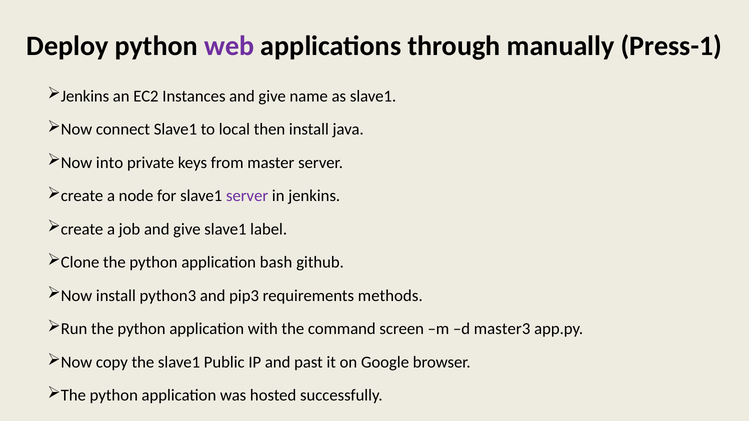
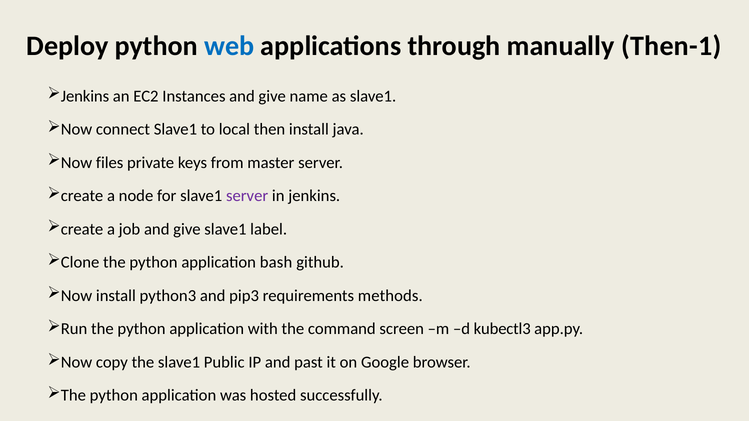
web colour: purple -> blue
Press-1: Press-1 -> Then-1
into: into -> files
master3: master3 -> kubectl3
